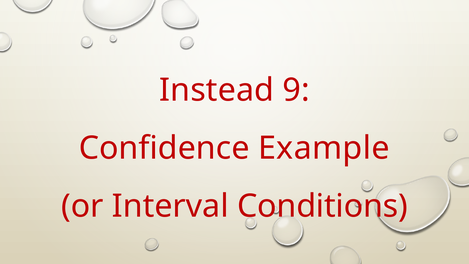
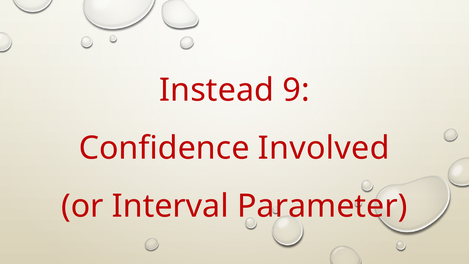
Example: Example -> Involved
Conditions: Conditions -> Parameter
